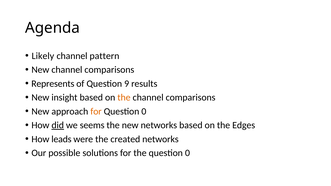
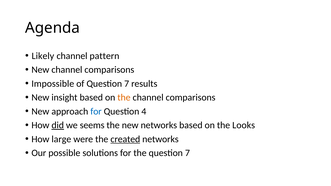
Represents: Represents -> Impossible
of Question 9: 9 -> 7
for at (96, 111) colour: orange -> blue
0 at (144, 111): 0 -> 4
Edges: Edges -> Looks
leads: leads -> large
created underline: none -> present
the question 0: 0 -> 7
